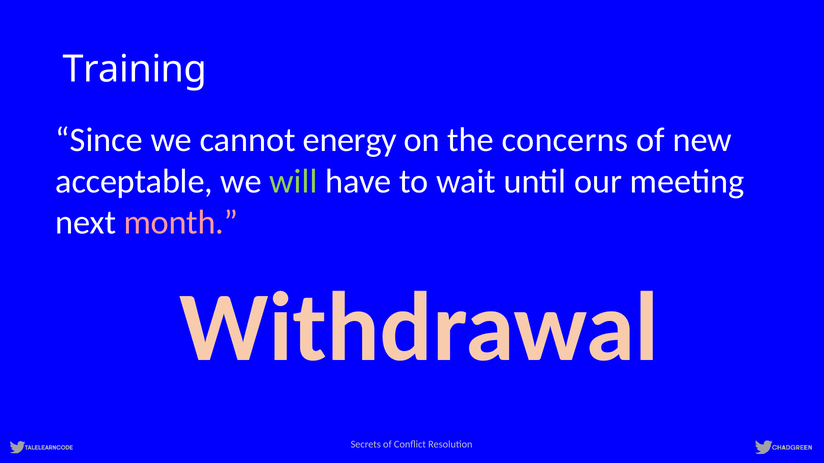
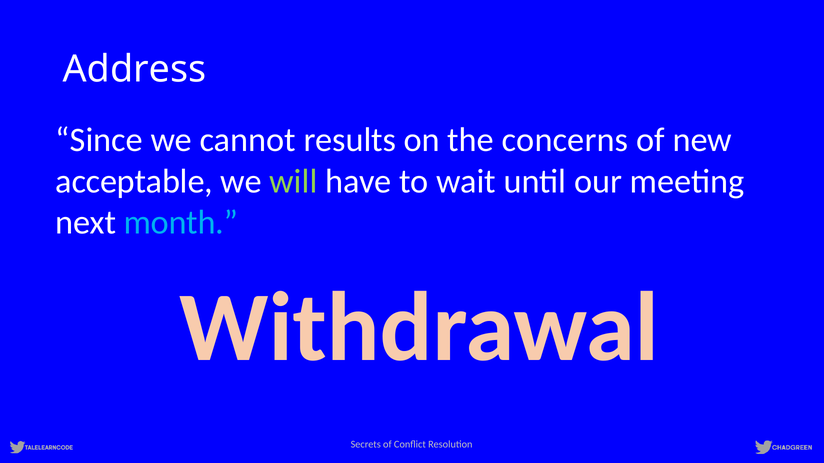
Training: Training -> Address
energy: energy -> results
month colour: pink -> light blue
